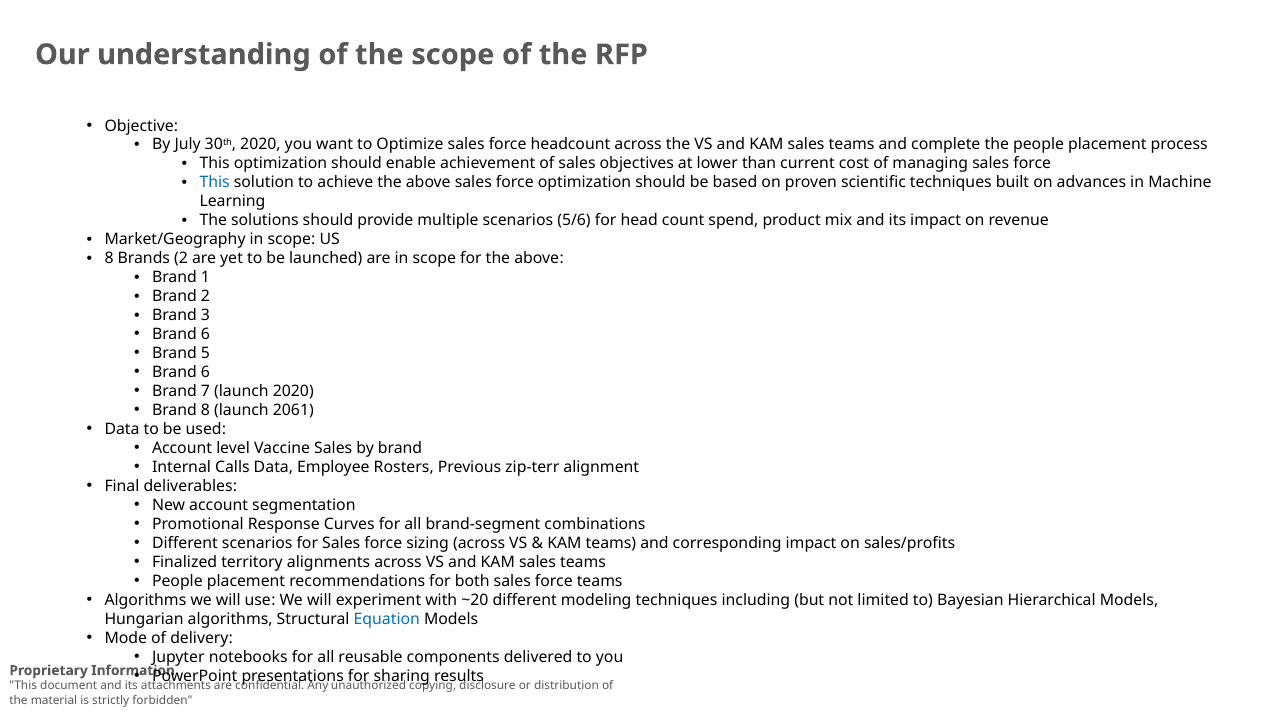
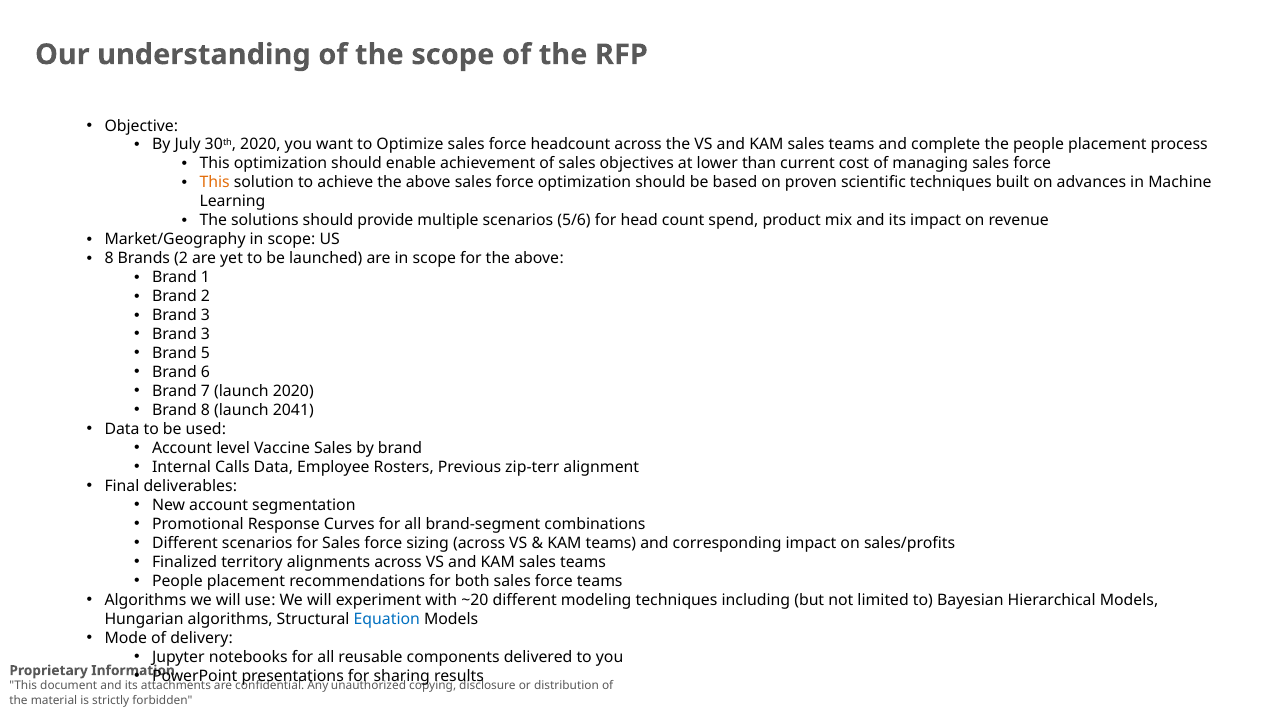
This at (215, 183) colour: blue -> orange
6 at (205, 335): 6 -> 3
2061: 2061 -> 2041
